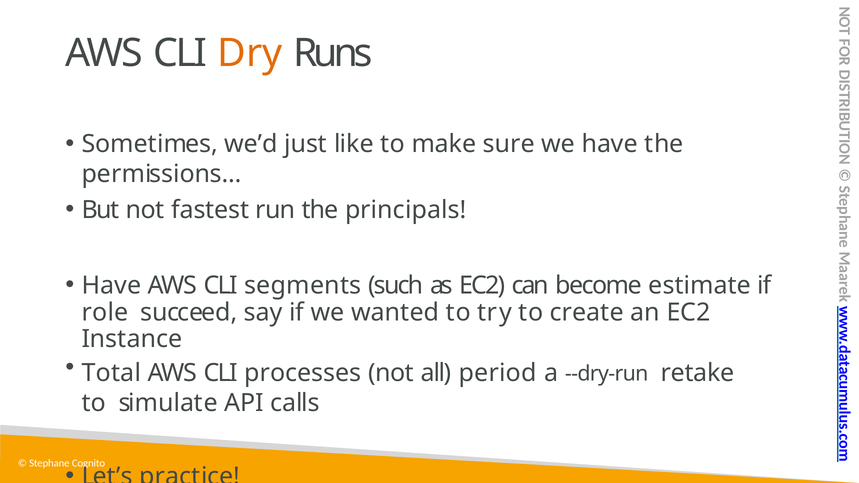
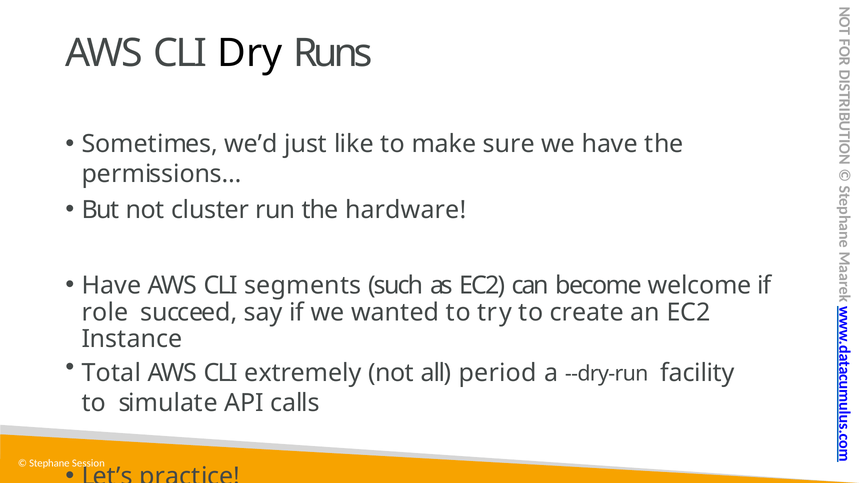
Dry colour: orange -> black
fastest: fastest -> cluster
principals: principals -> hardware
estimate: estimate -> welcome
processes: processes -> extremely
retake: retake -> facility
Cognito: Cognito -> Session
